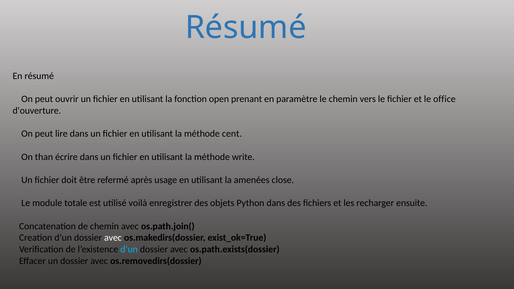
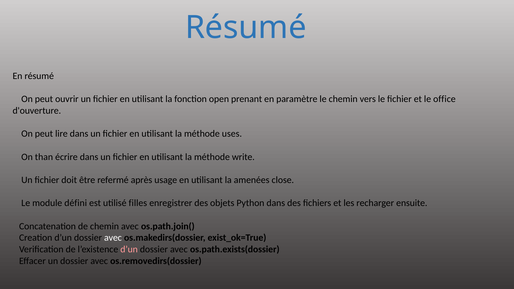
cent: cent -> uses
totale: totale -> défini
voilà: voilà -> filles
d’un at (129, 249) colour: light blue -> pink
